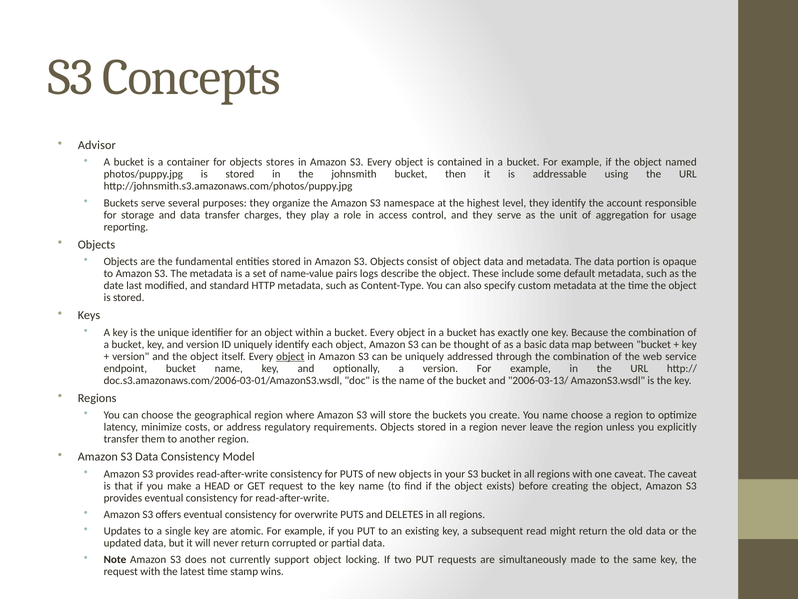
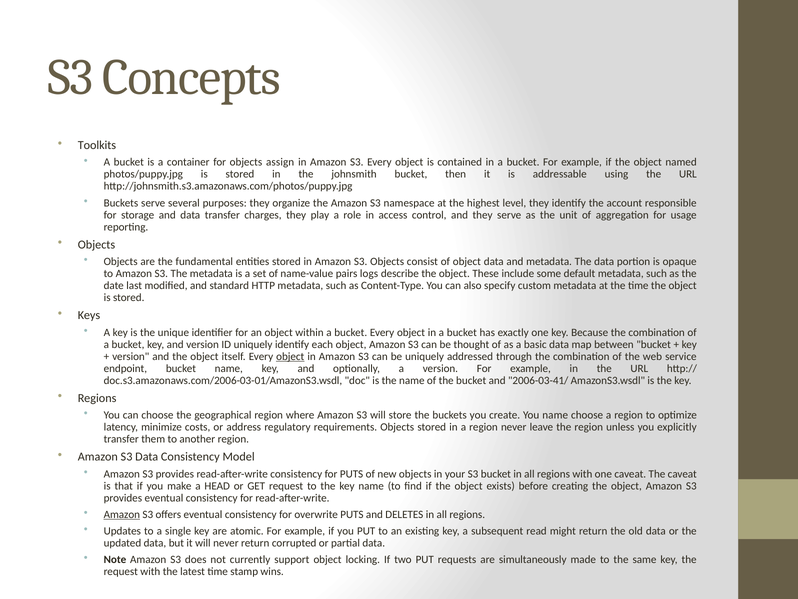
Advisor: Advisor -> Toolkits
stores: stores -> assign
2006-03-13/: 2006-03-13/ -> 2006-03-41/
Amazon at (122, 514) underline: none -> present
